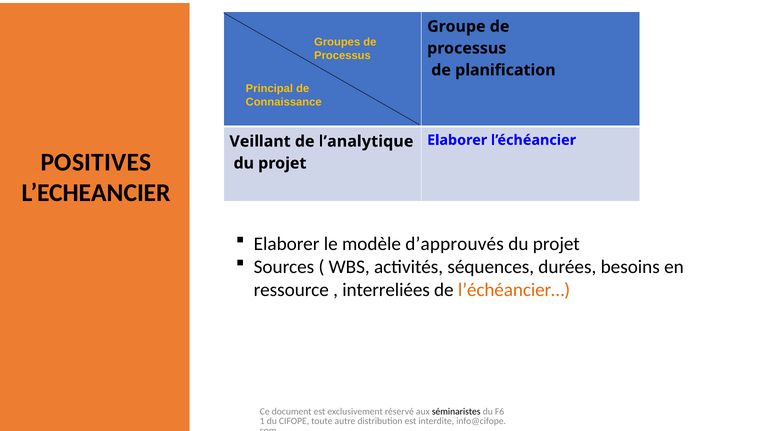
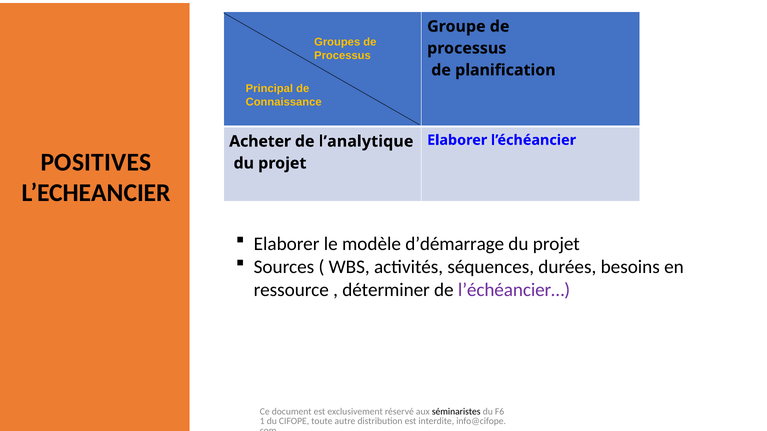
Veillant: Veillant -> Acheter
d’approuvés: d’approuvés -> d’démarrage
interreliées: interreliées -> déterminer
l’échéancier… colour: orange -> purple
